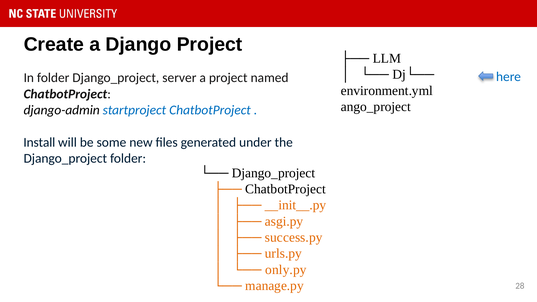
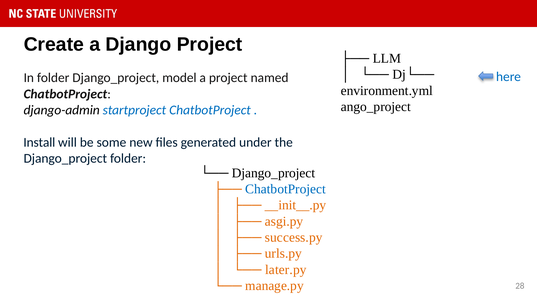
server: server -> model
ChatbotProject at (286, 189) colour: black -> blue
only.py: only.py -> later.py
